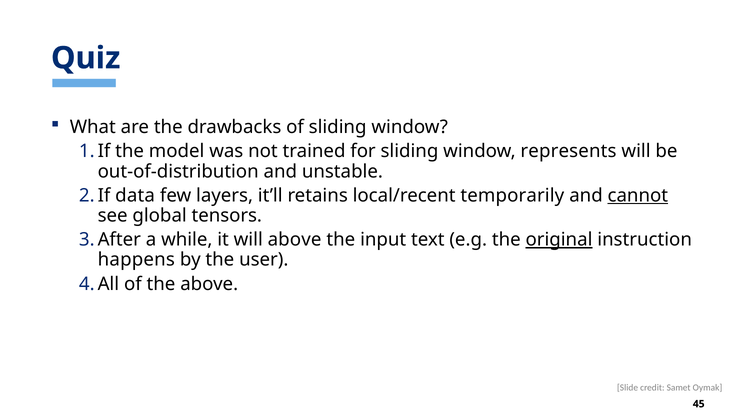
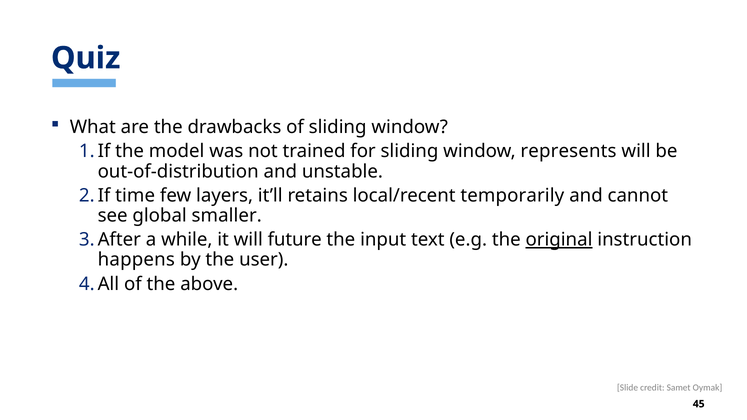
data: data -> time
cannot underline: present -> none
tensors: tensors -> smaller
will above: above -> future
